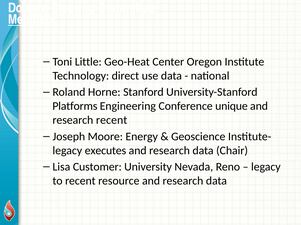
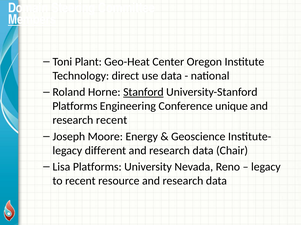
Little: Little -> Plant
Stanford underline: none -> present
executes: executes -> different
Lisa Customer: Customer -> Platforms
